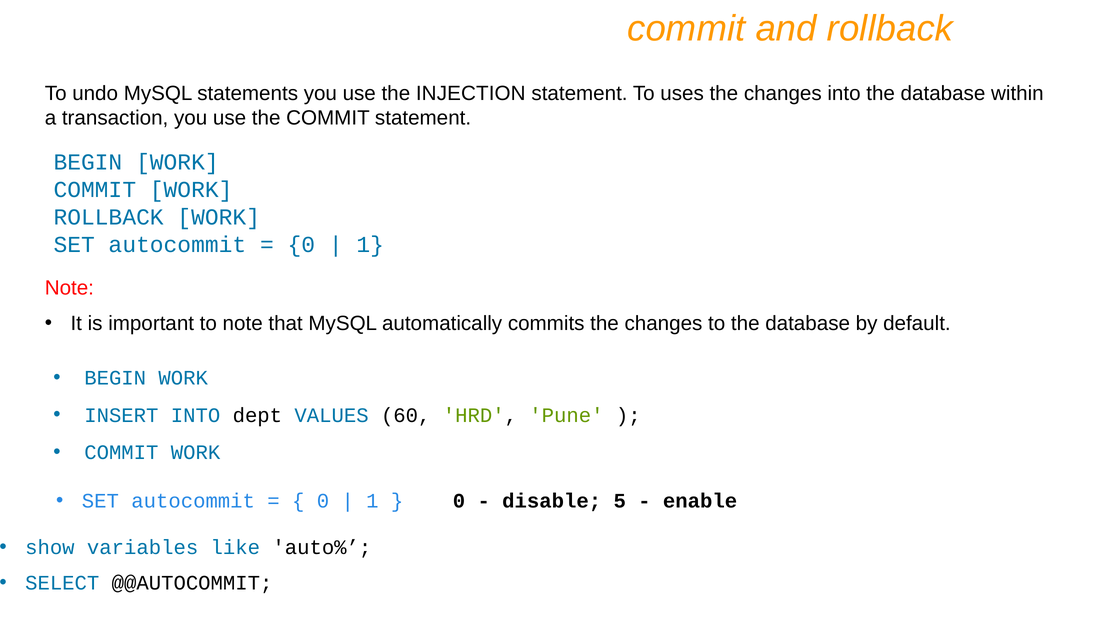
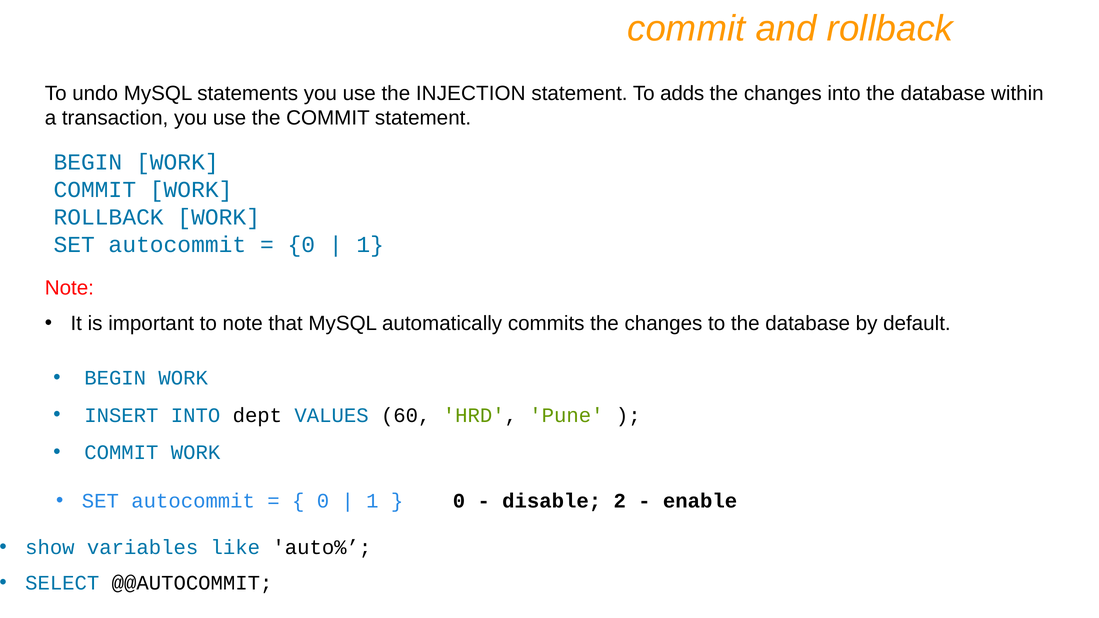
uses: uses -> adds
5: 5 -> 2
